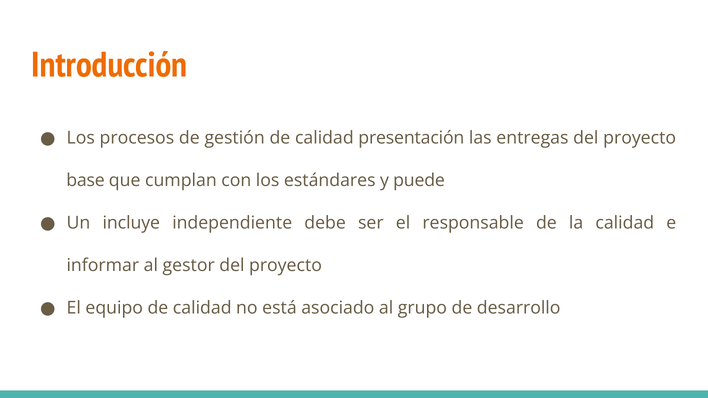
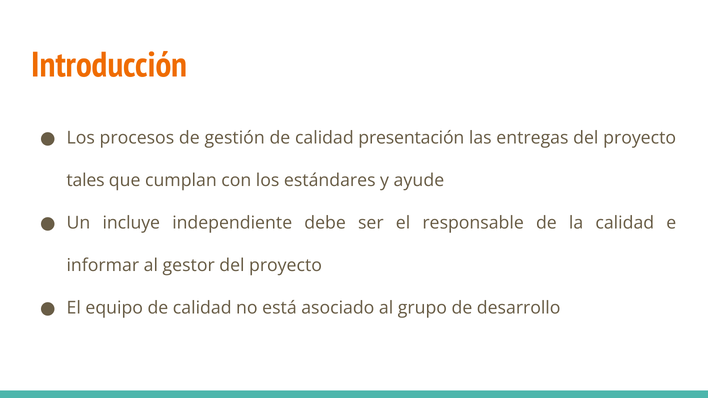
base: base -> tales
puede: puede -> ayude
